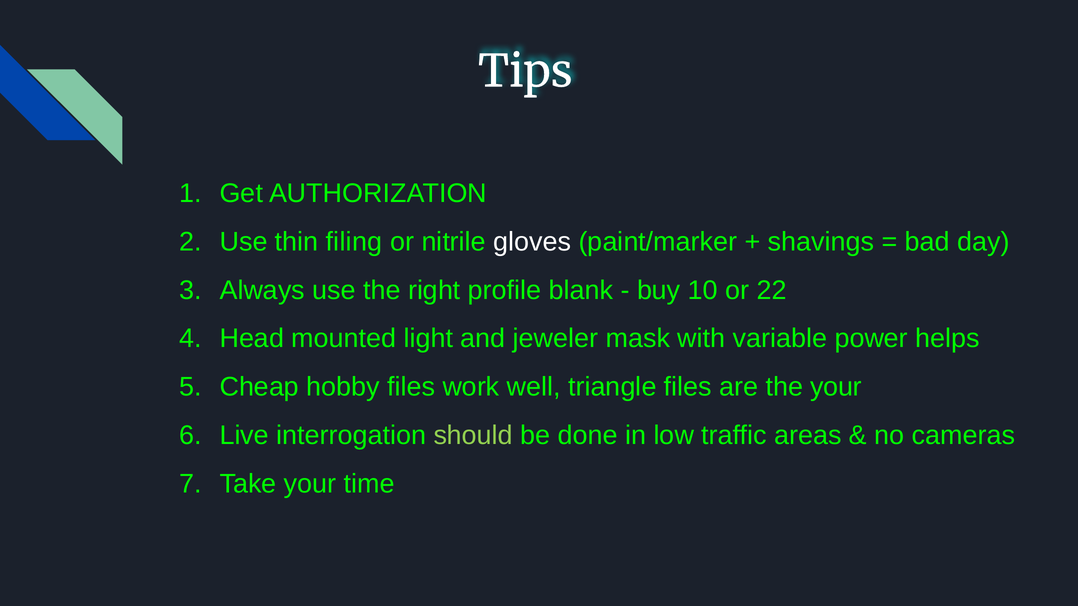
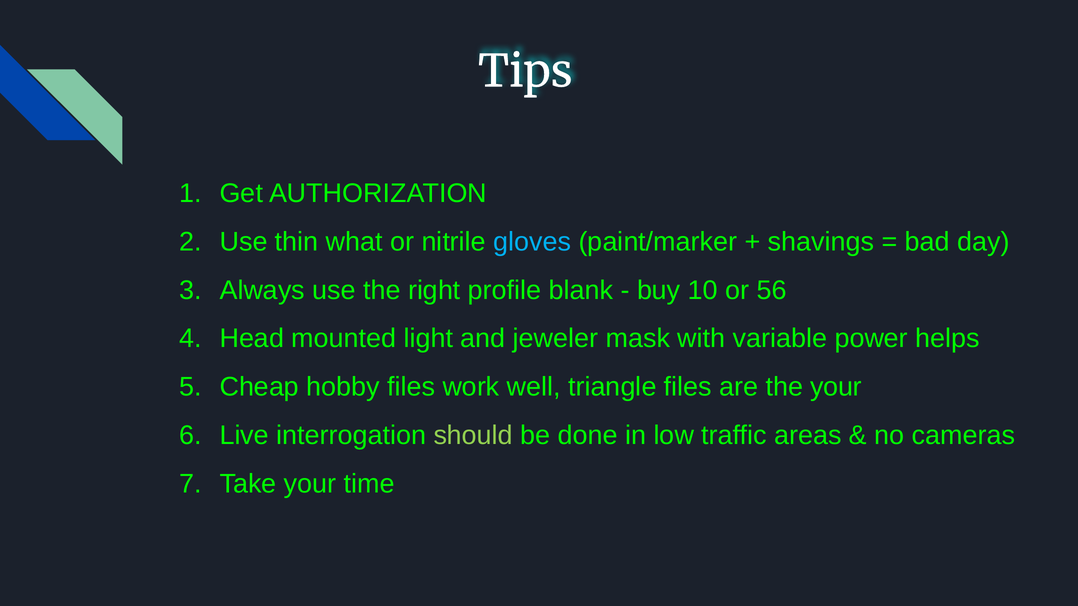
filing: filing -> what
gloves colour: white -> light blue
22: 22 -> 56
